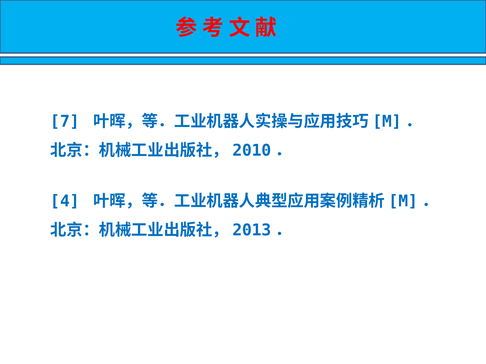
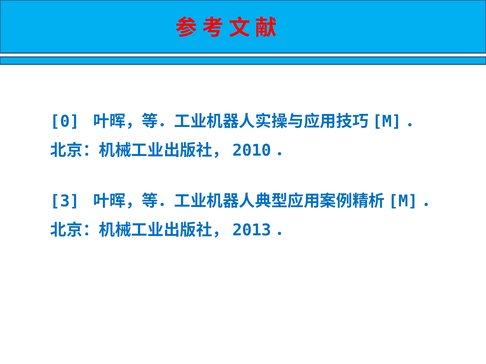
7: 7 -> 0
4: 4 -> 3
